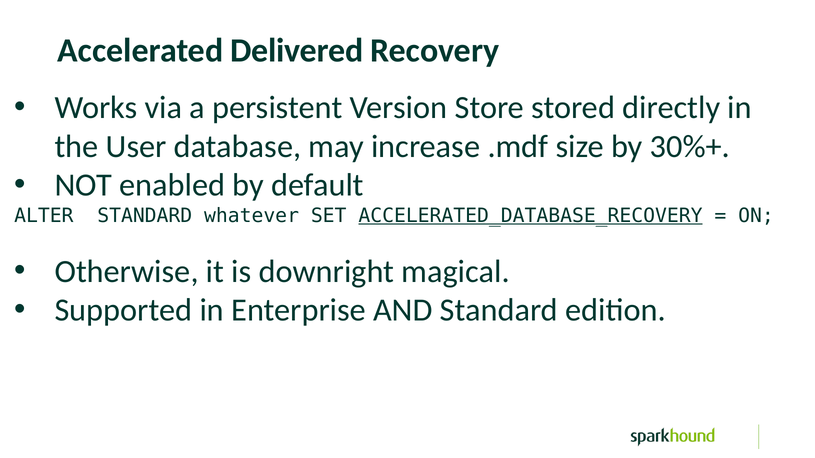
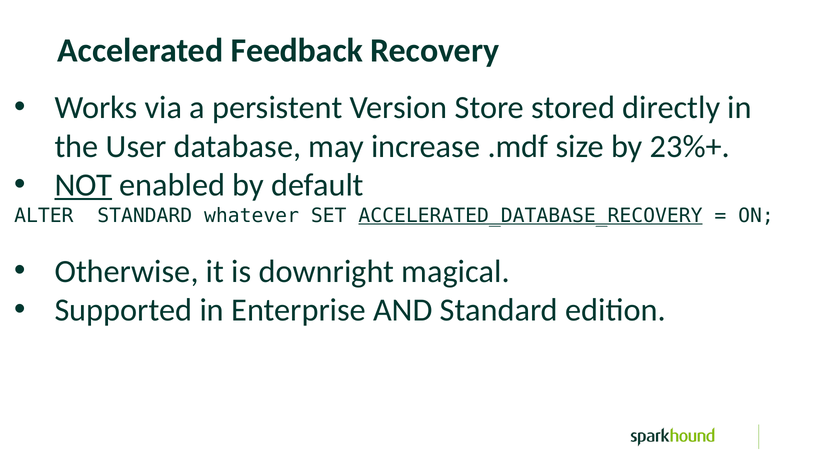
Delivered: Delivered -> Feedback
30%+: 30%+ -> 23%+
NOT underline: none -> present
